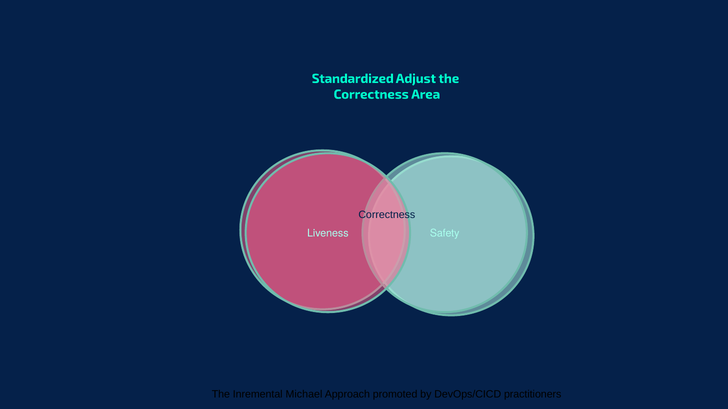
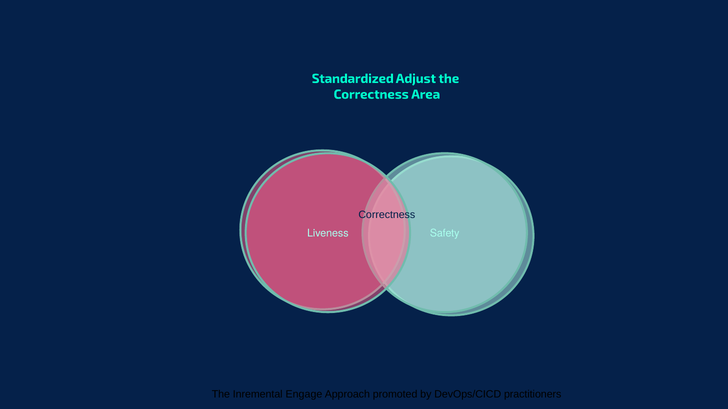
Michael: Michael -> Engage
